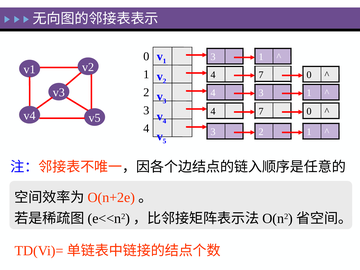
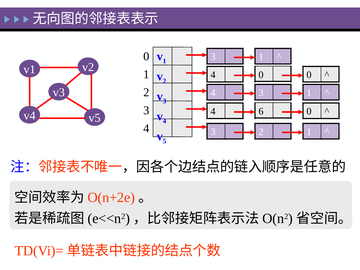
7 at (261, 75): 7 -> 0
7 at (261, 111): 7 -> 6
